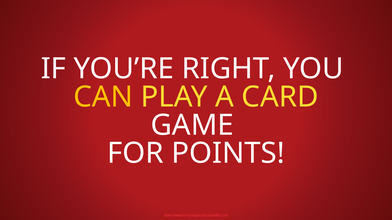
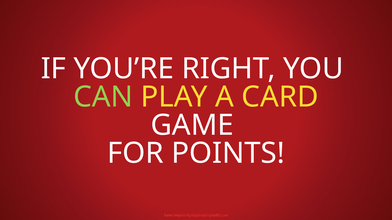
CAN colour: yellow -> light green
